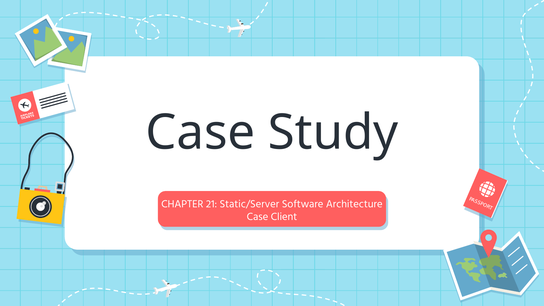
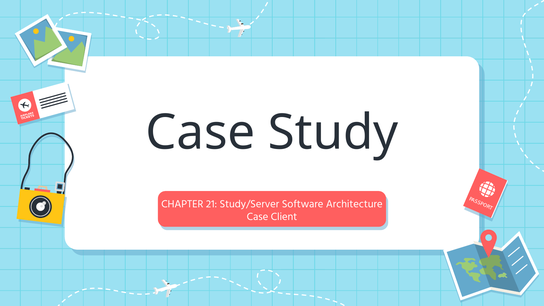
Static/Server: Static/Server -> Study/Server
